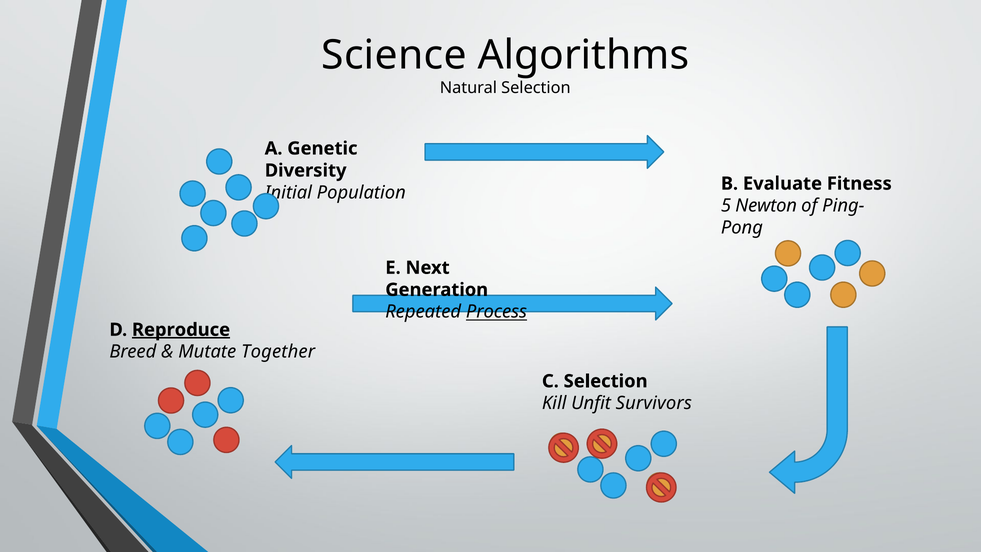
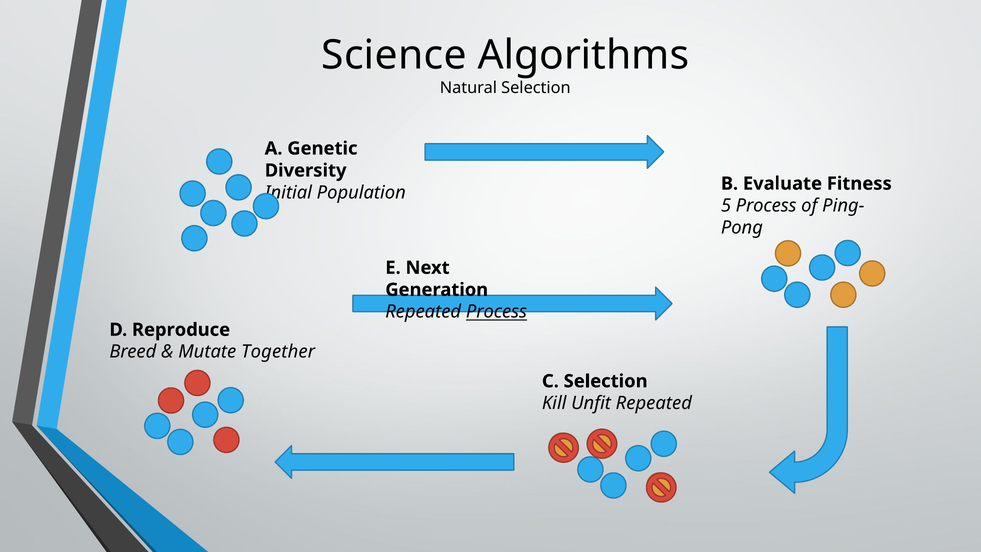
5 Newton: Newton -> Process
Reproduce underline: present -> none
Unfit Survivors: Survivors -> Repeated
